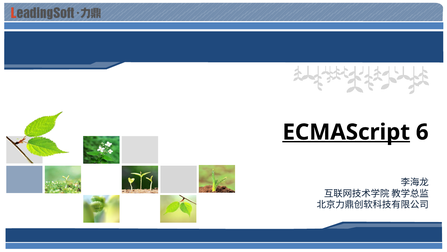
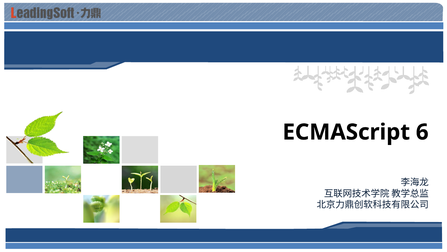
ECMAScript underline: present -> none
